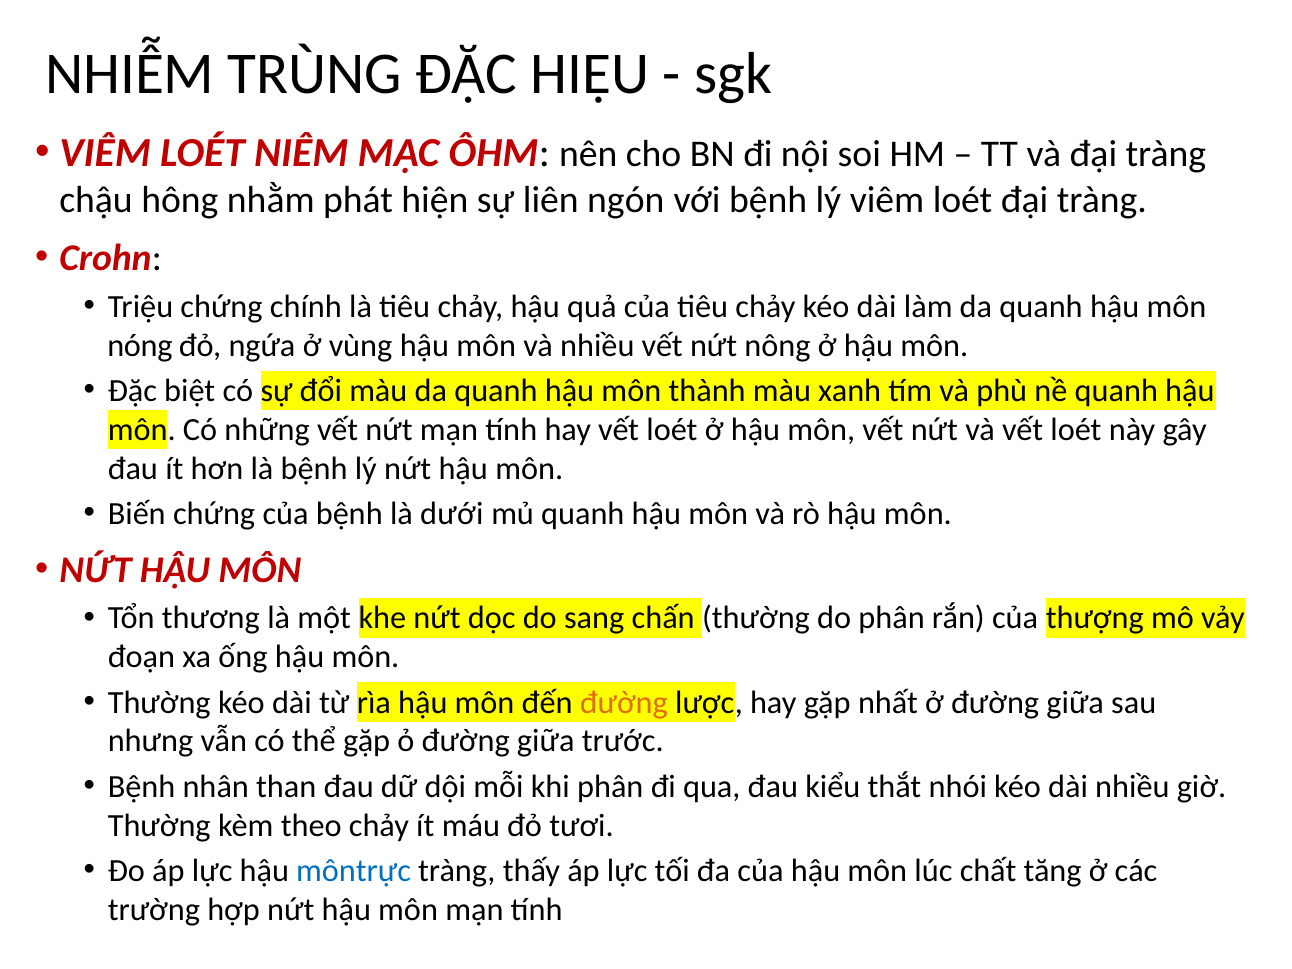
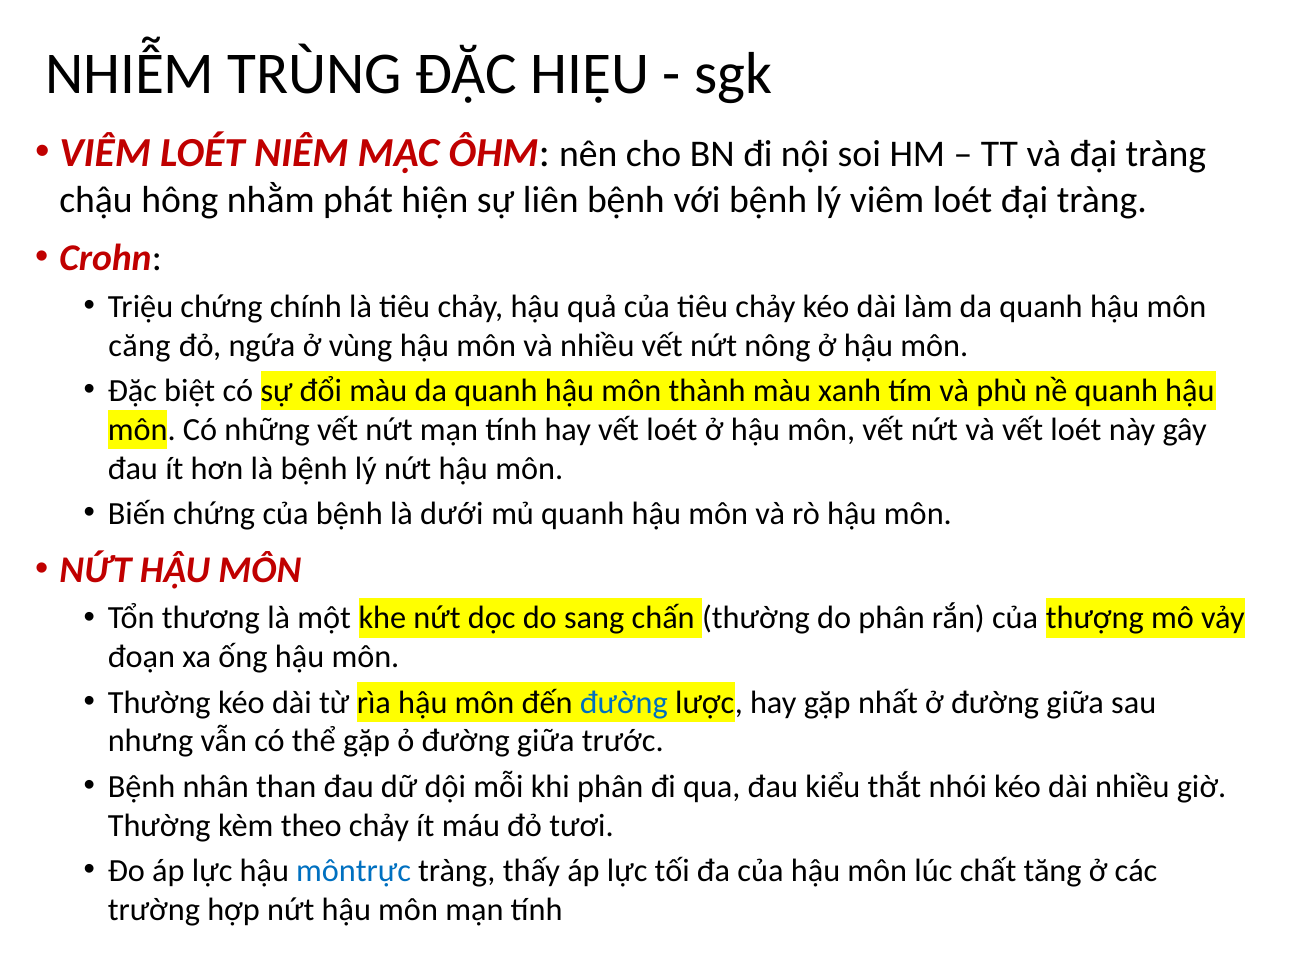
liên ngón: ngón -> bệnh
nóng: nóng -> căng
đường at (624, 702) colour: orange -> blue
